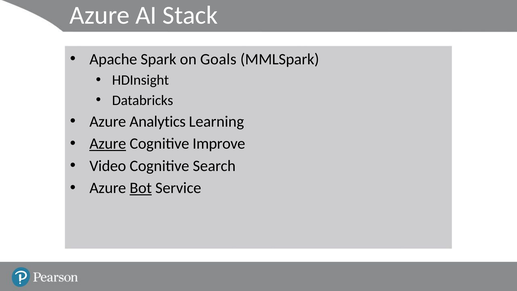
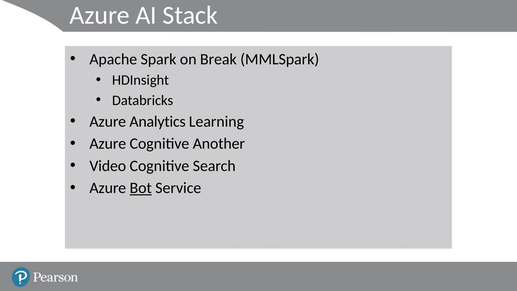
Goals: Goals -> Break
Azure at (108, 144) underline: present -> none
Improve: Improve -> Another
